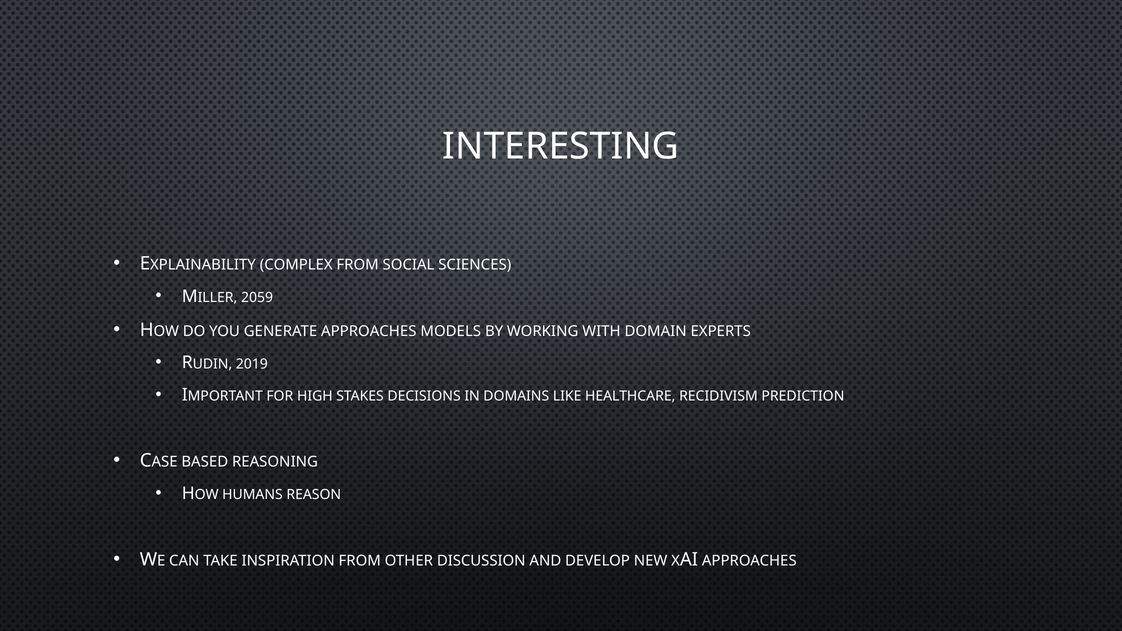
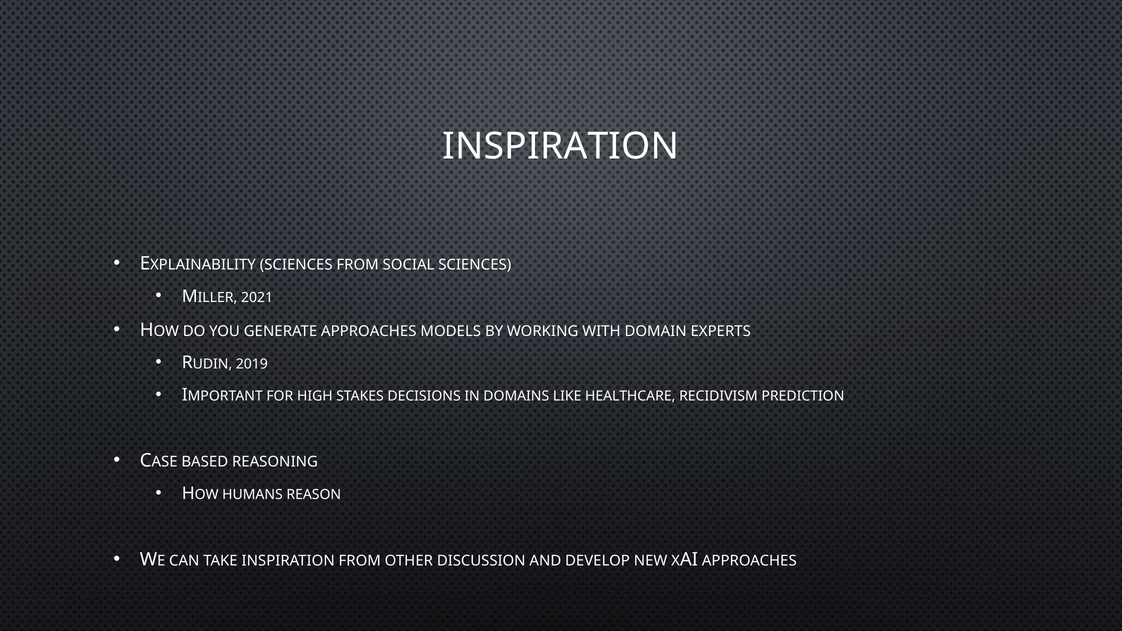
INTERESTING at (561, 146): INTERESTING -> INSPIRATION
EXPLAINABILITY COMPLEX: COMPLEX -> SCIENCES
2059: 2059 -> 2021
